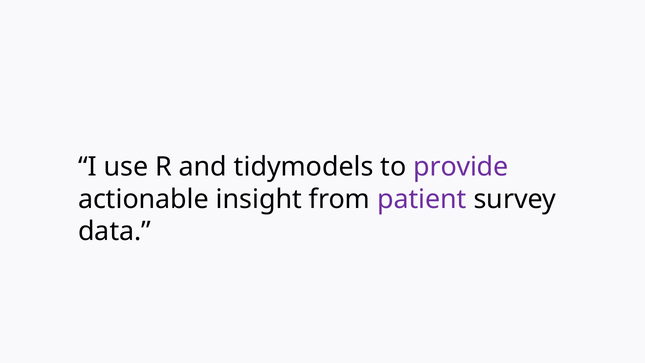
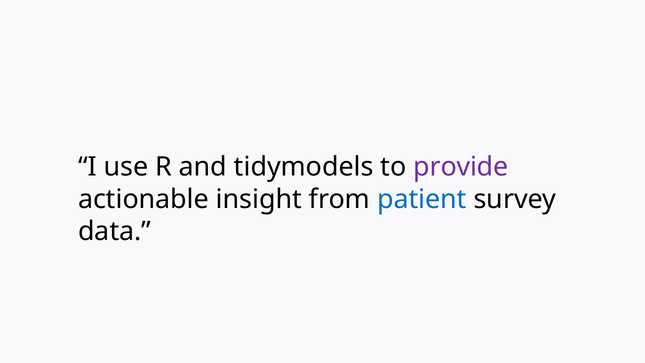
patient colour: purple -> blue
